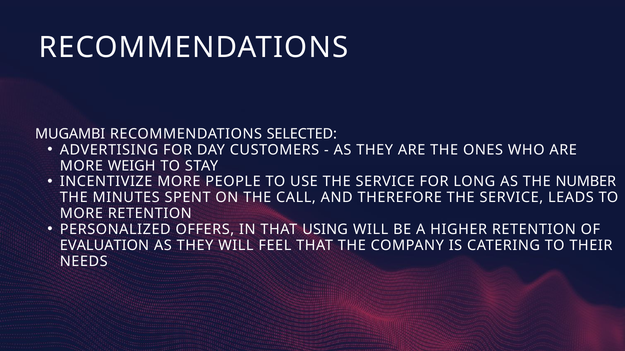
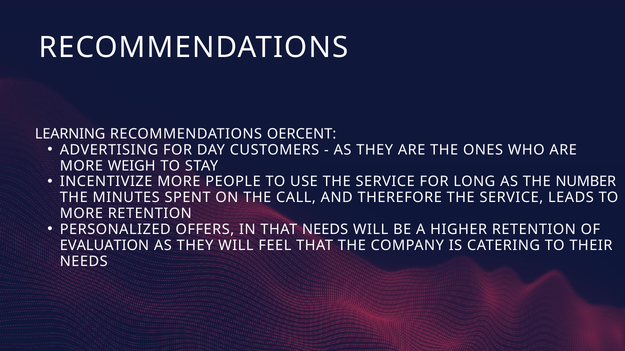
MUGAMBI: MUGAMBI -> LEARNING
SELECTED: SELECTED -> OERCENT
THAT USING: USING -> NEEDS
